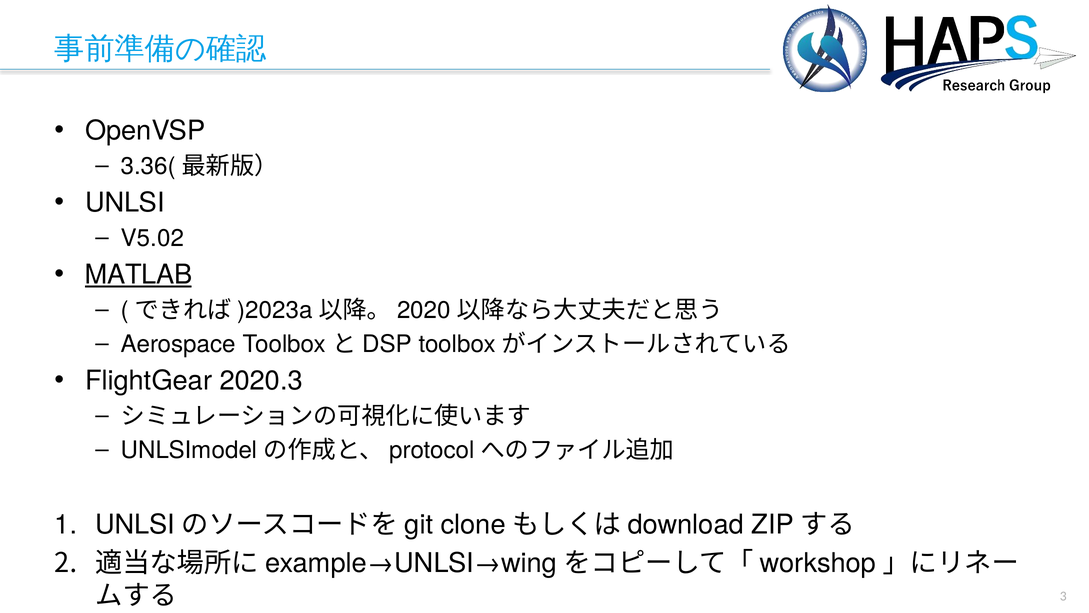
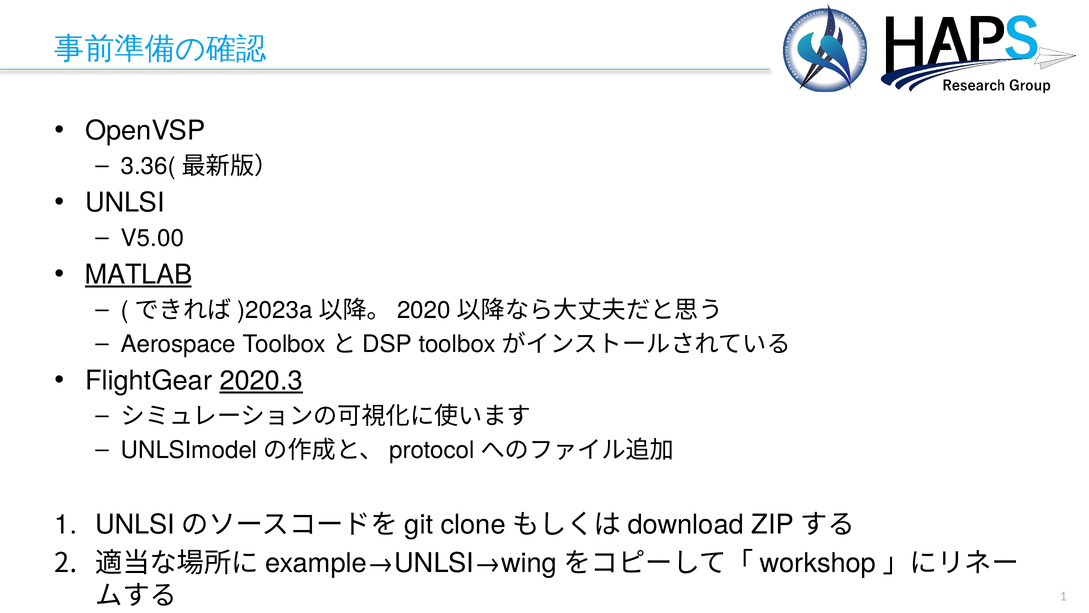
V5.02: V5.02 -> V5.00
2020.3 underline: none -> present
3 at (1063, 596): 3 -> 1
